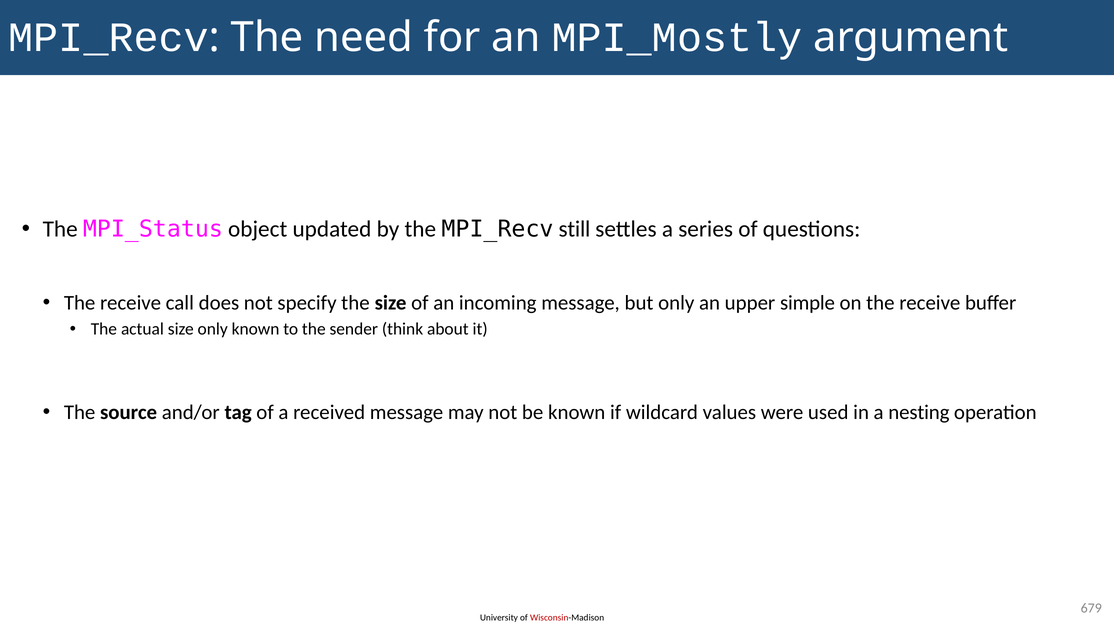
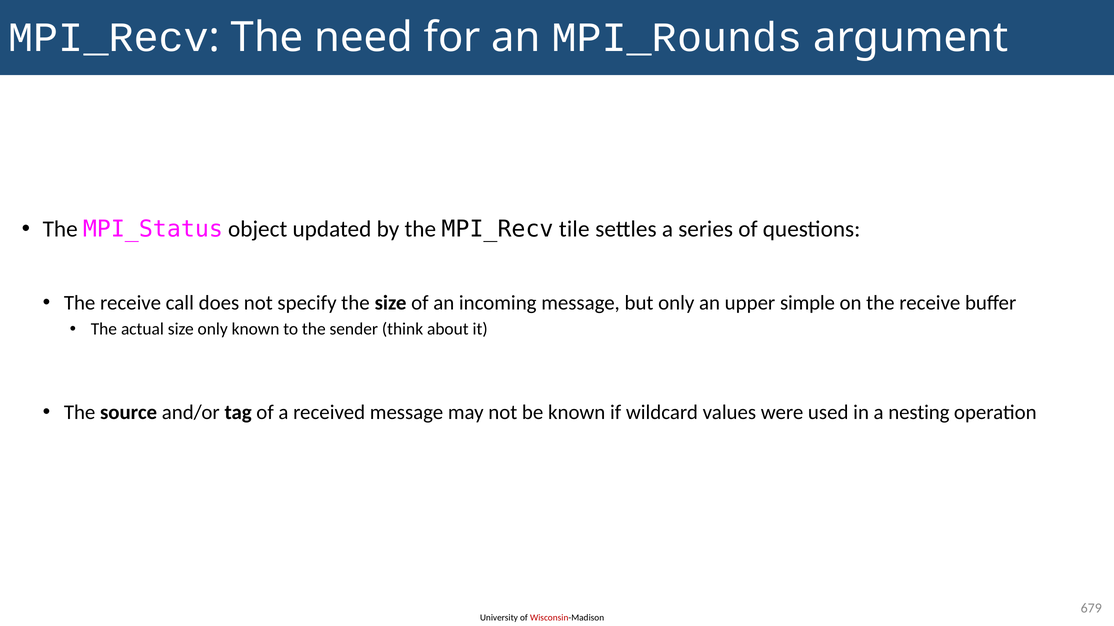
MPI_Mostly: MPI_Mostly -> MPI_Rounds
still: still -> tile
